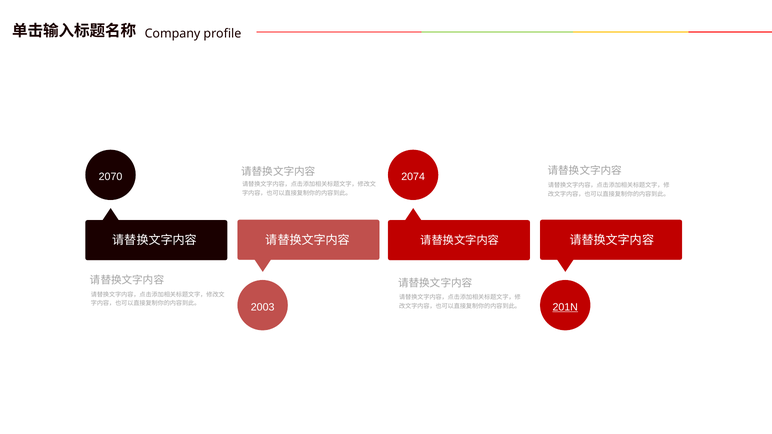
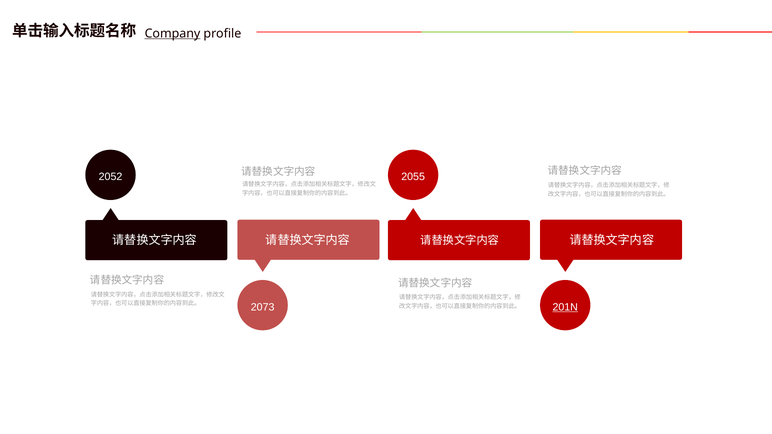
Company underline: none -> present
2070: 2070 -> 2052
2074: 2074 -> 2055
2003: 2003 -> 2073
